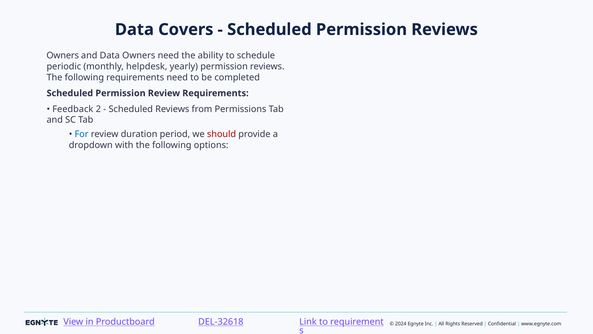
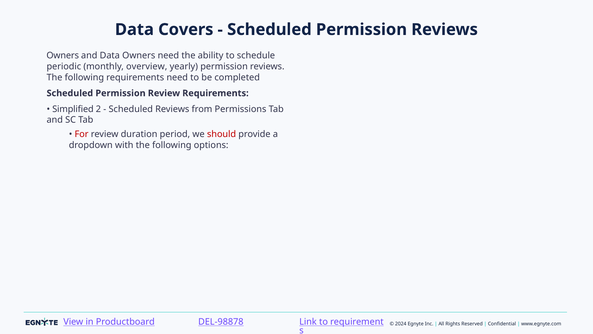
helpdesk: helpdesk -> overview
Feedback: Feedback -> Simplified
For colour: blue -> red
DEL-32618: DEL-32618 -> DEL-98878
